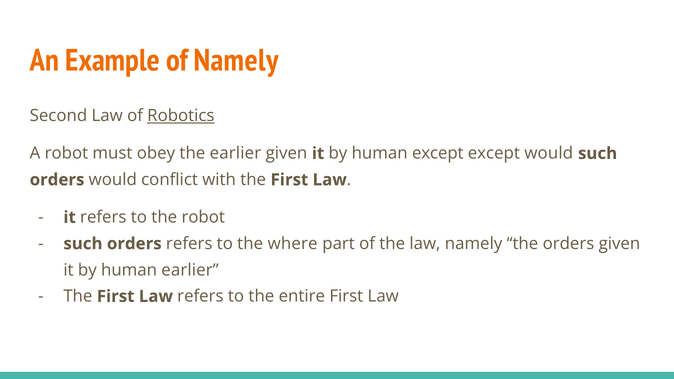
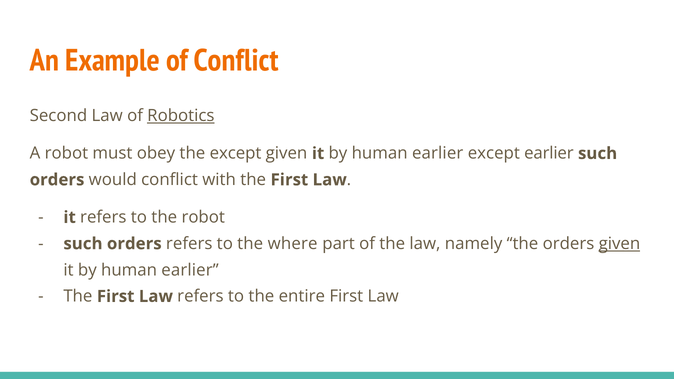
of Namely: Namely -> Conflict
the earlier: earlier -> except
except at (438, 153): except -> earlier
except would: would -> earlier
given at (619, 244) underline: none -> present
